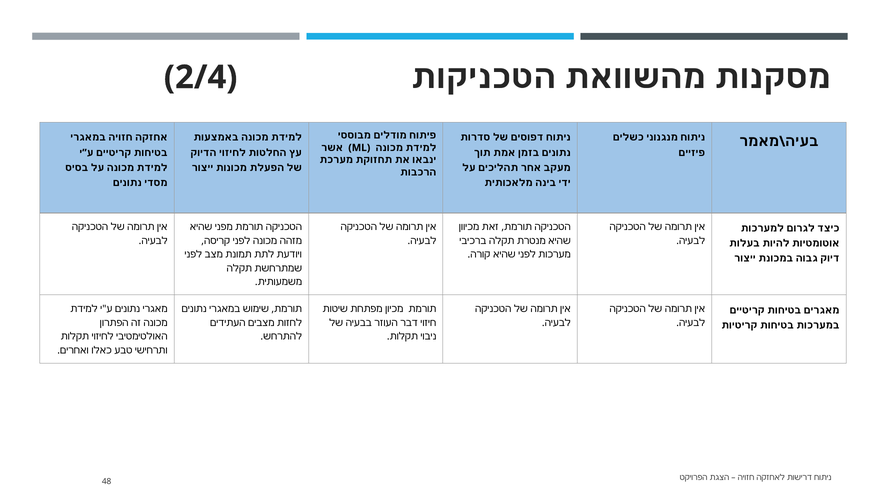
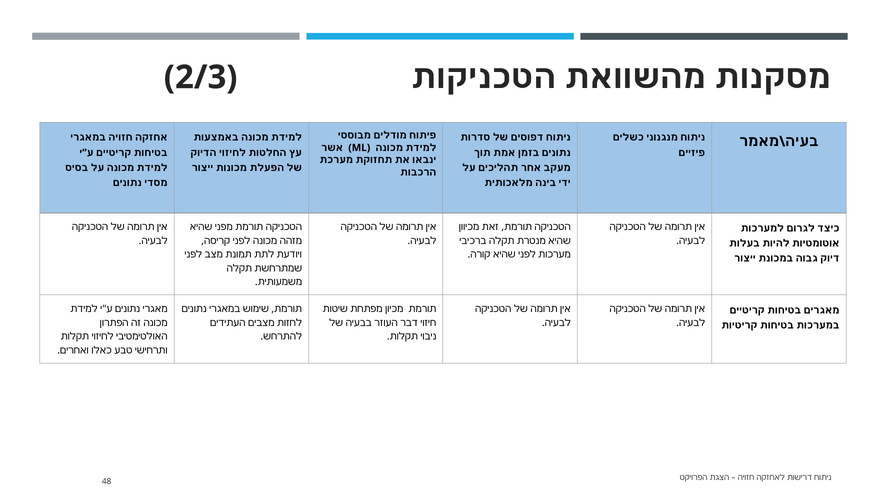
2/4: 2/4 -> 2/3
